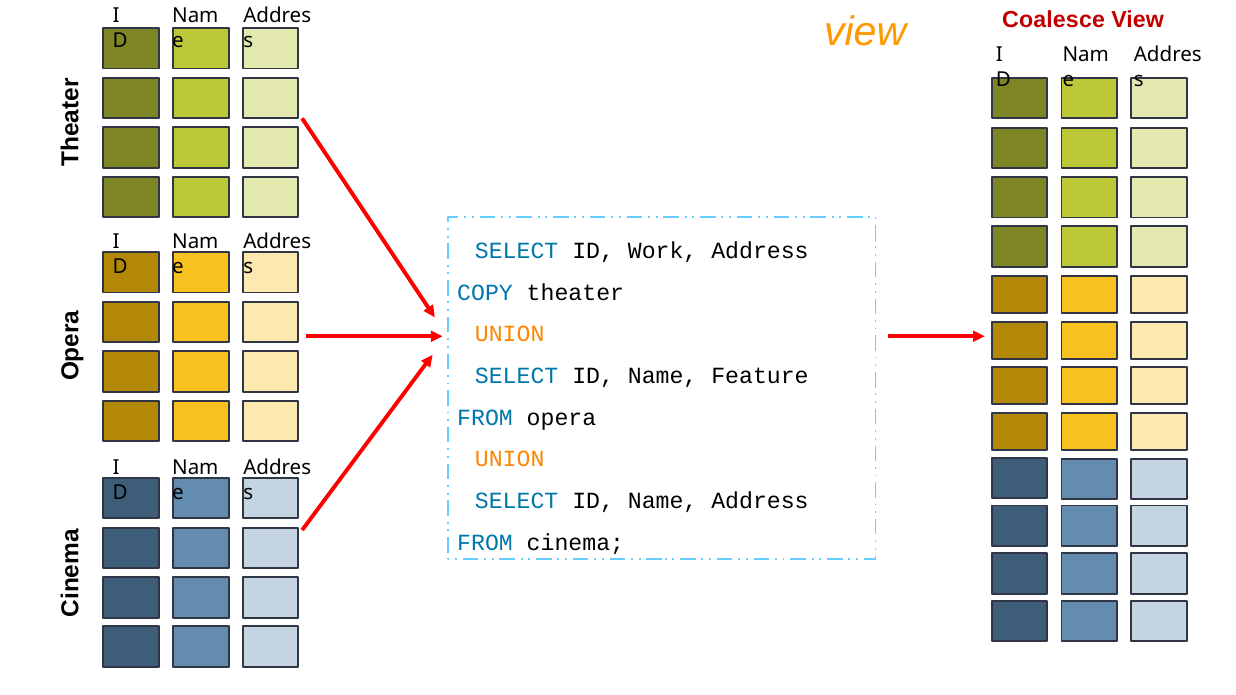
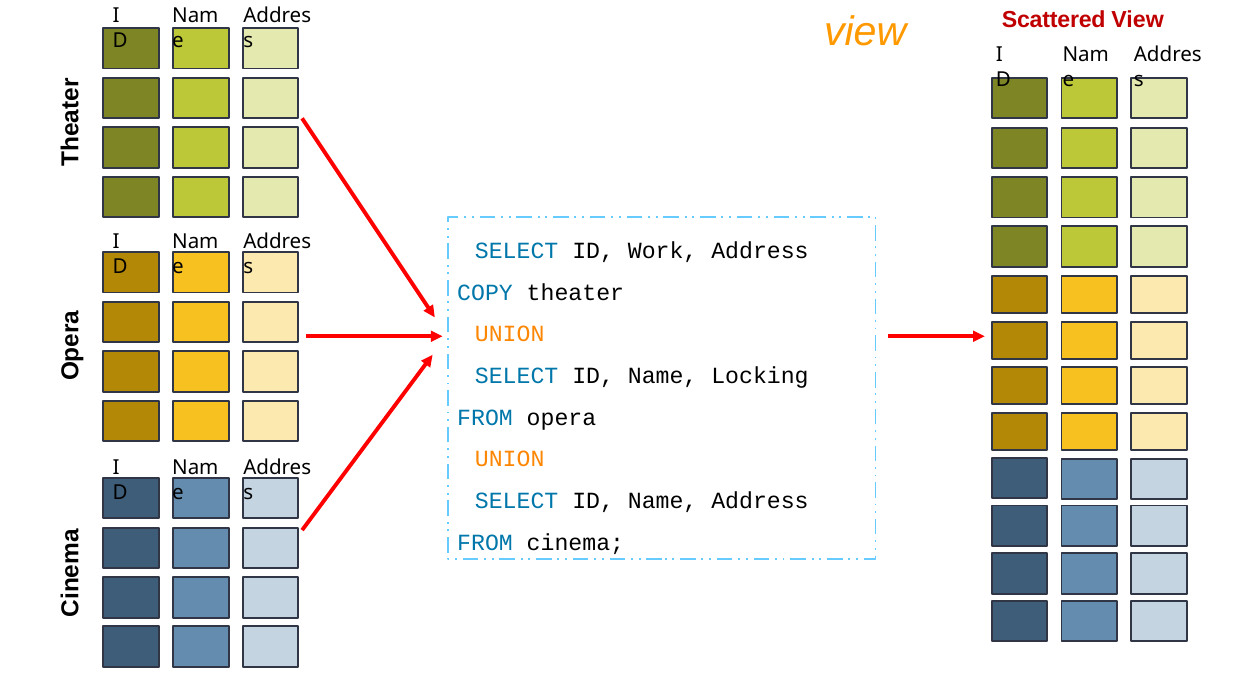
Coalesce: Coalesce -> Scattered
Feature: Feature -> Locking
